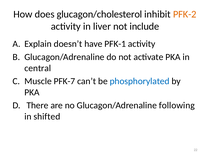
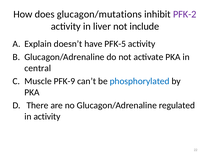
glucagon/cholesterol: glucagon/cholesterol -> glucagon/mutations
PFK-2 colour: orange -> purple
PFK-1: PFK-1 -> PFK-5
PFK-7: PFK-7 -> PFK-9
following: following -> regulated
in shifted: shifted -> activity
